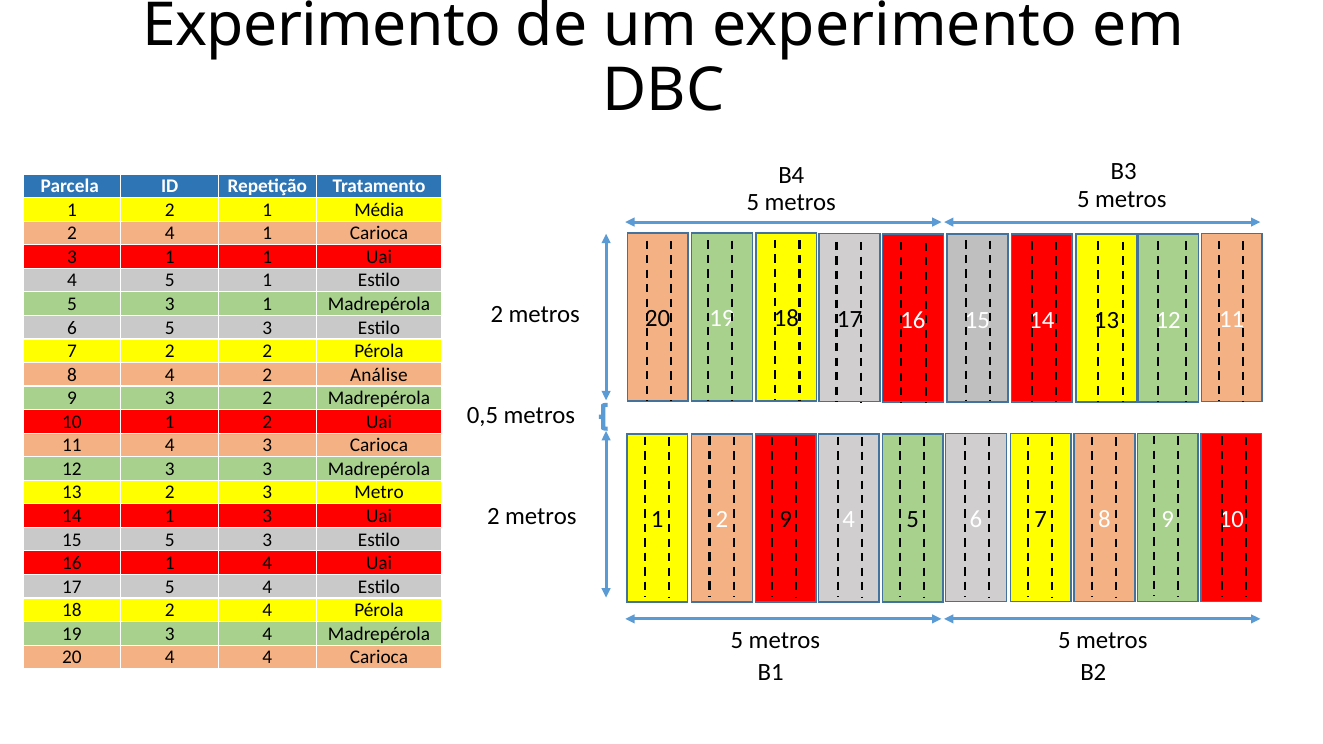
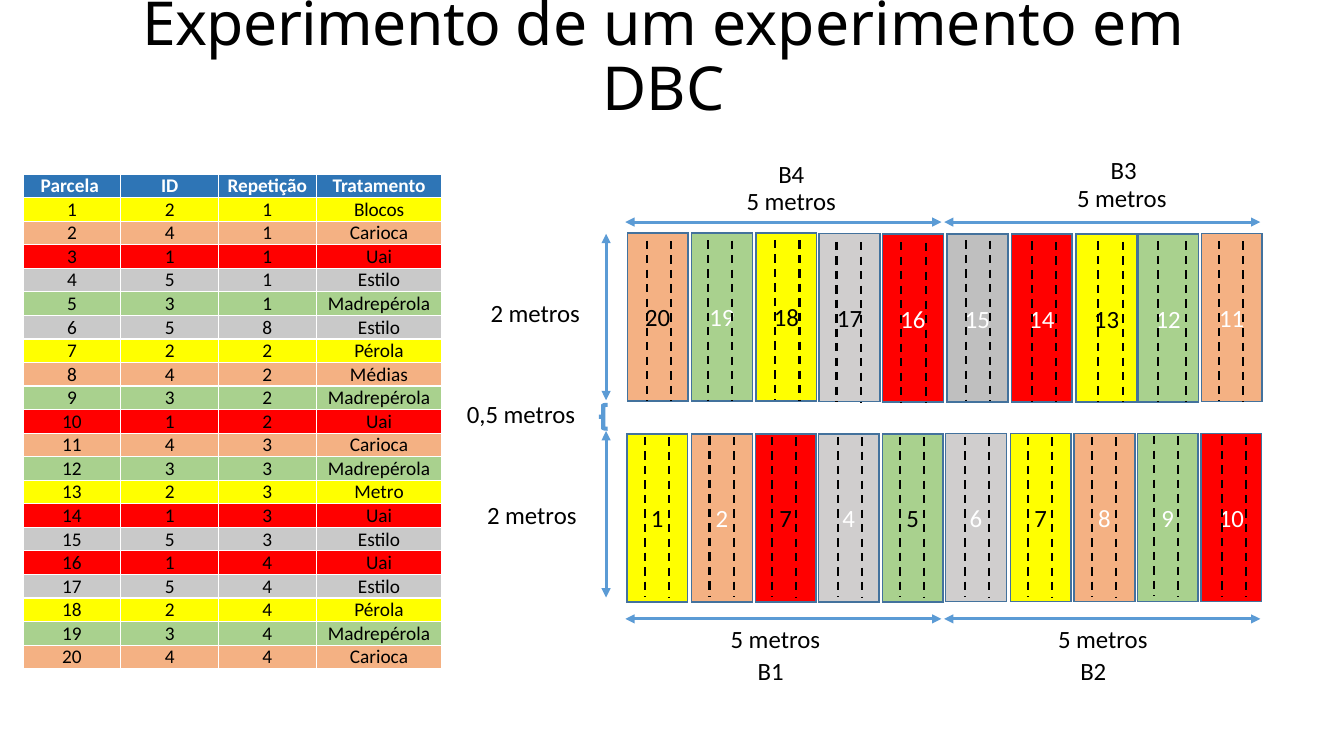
Média: Média -> Blocos
6 5 3: 3 -> 8
Análise: Análise -> Médias
2 9: 9 -> 7
